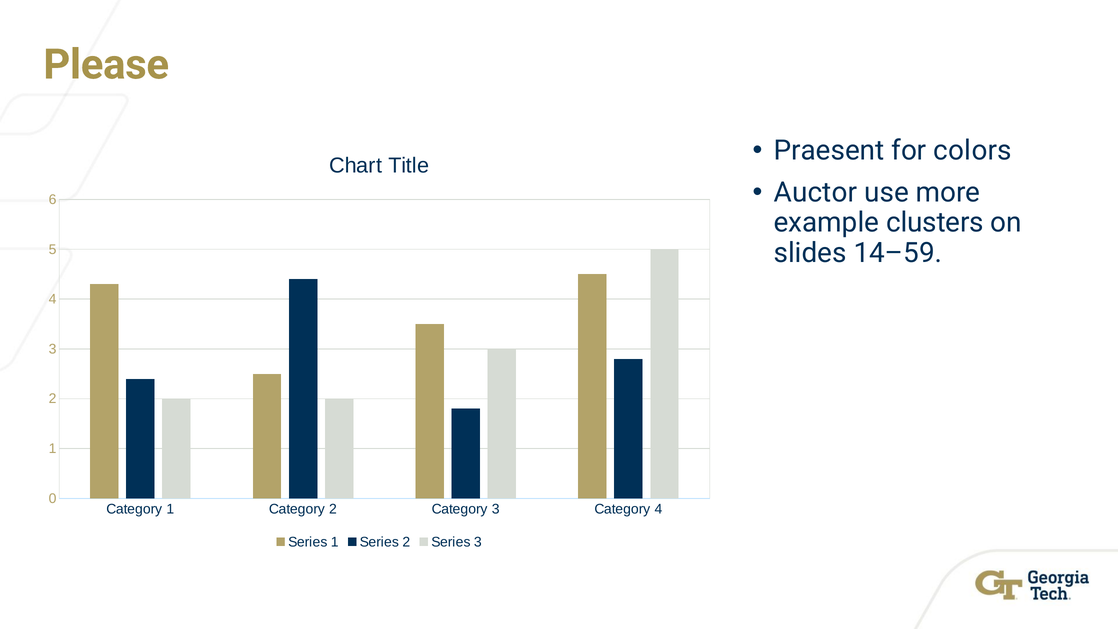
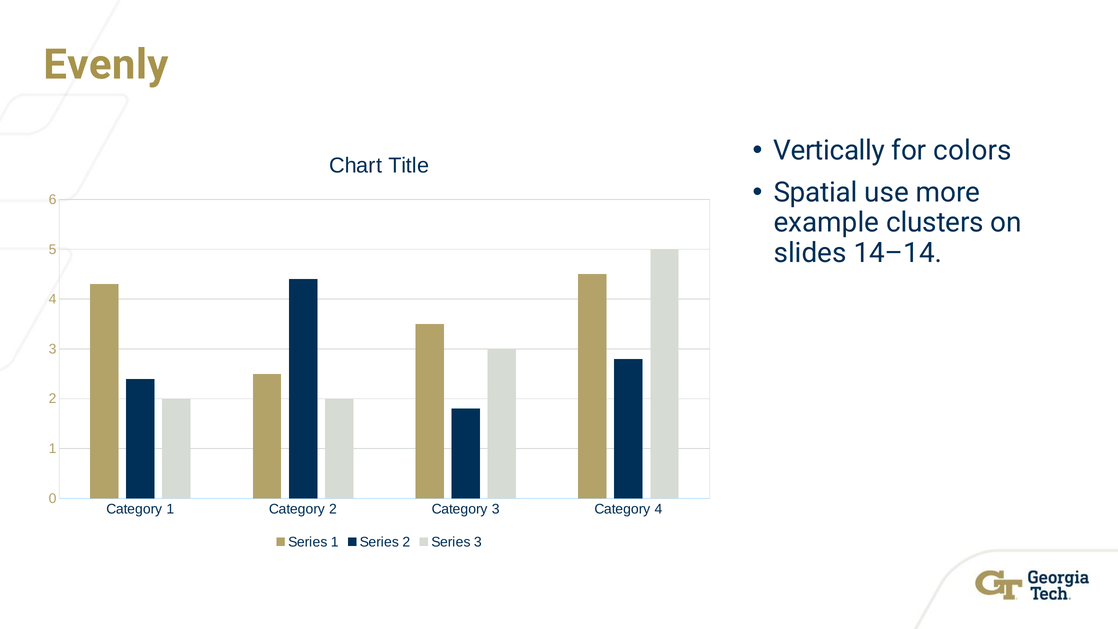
Please: Please -> Evenly
Praesent: Praesent -> Vertically
Auctor: Auctor -> Spatial
14–59: 14–59 -> 14–14
